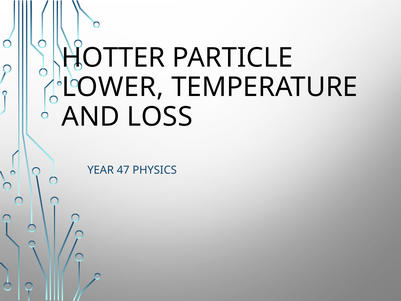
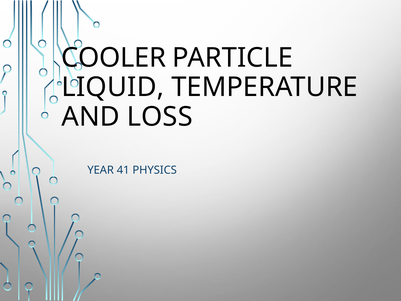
HOTTER: HOTTER -> COOLER
LOWER: LOWER -> LIQUID
47: 47 -> 41
